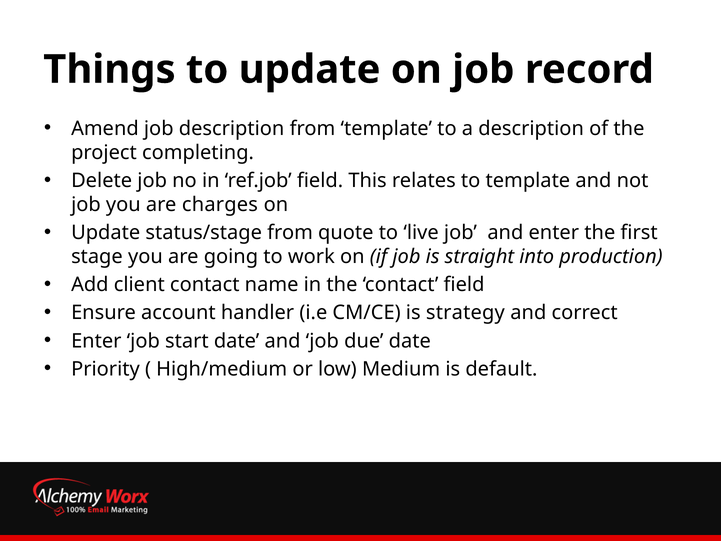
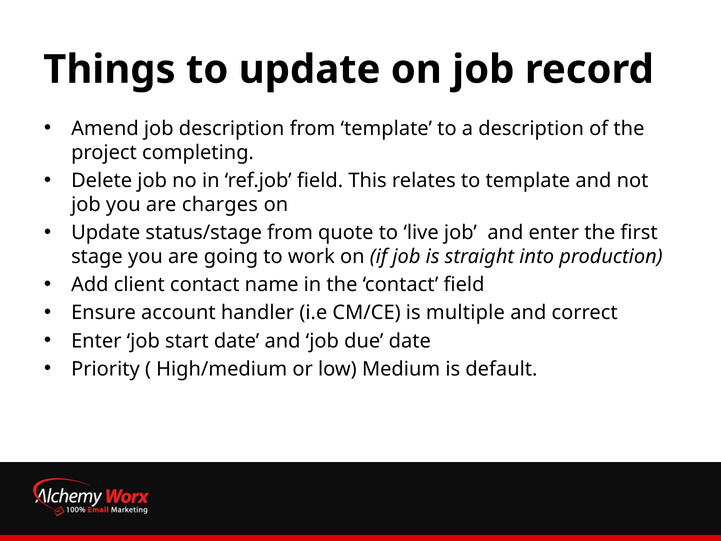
strategy: strategy -> multiple
